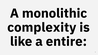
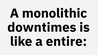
complexity: complexity -> downtimes
